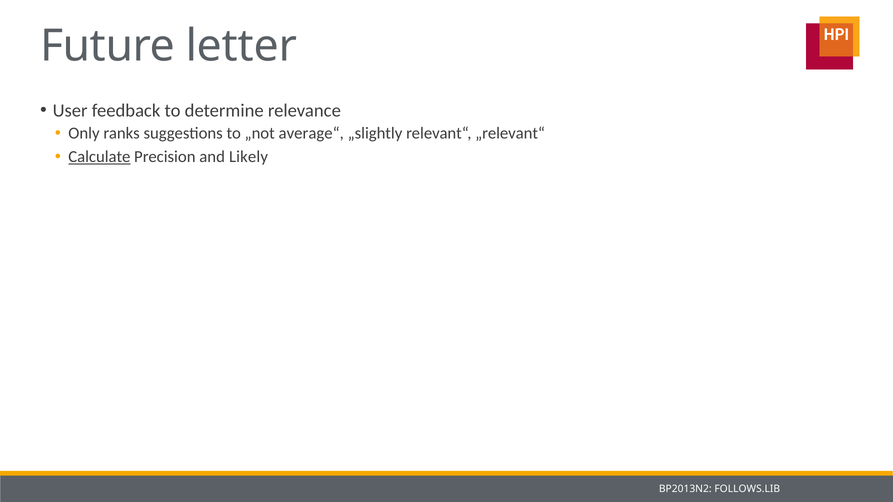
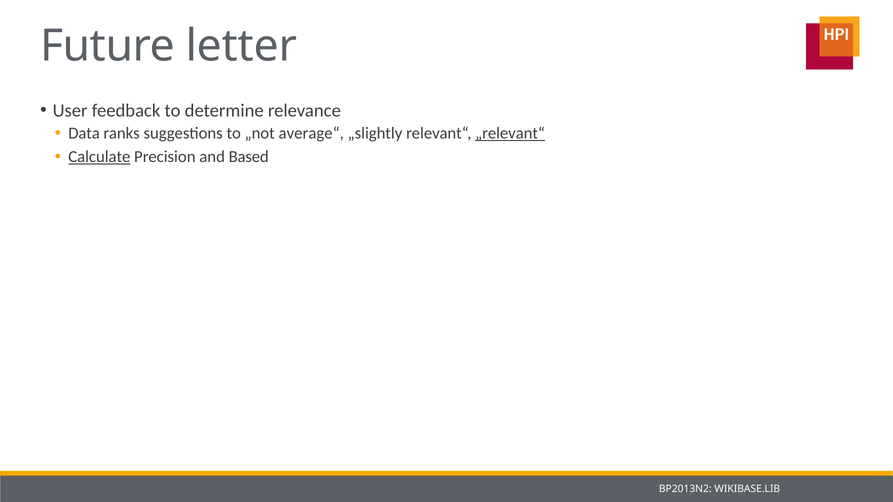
Only: Only -> Data
„relevant“ underline: none -> present
Likely: Likely -> Based
FOLLOWS.LIB: FOLLOWS.LIB -> WIKIBASE.LIB
